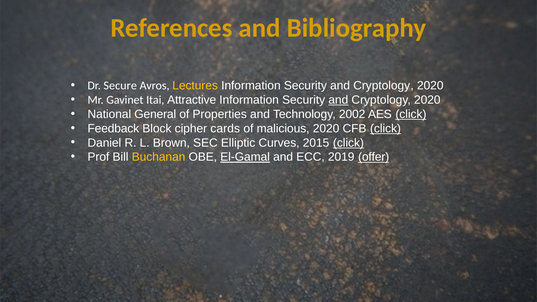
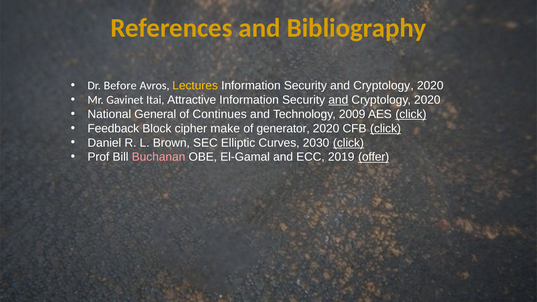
Secure: Secure -> Before
Properties: Properties -> Continues
2002: 2002 -> 2009
cards: cards -> make
malicious: malicious -> generator
2015: 2015 -> 2030
Buchanan colour: yellow -> pink
El-Gamal underline: present -> none
